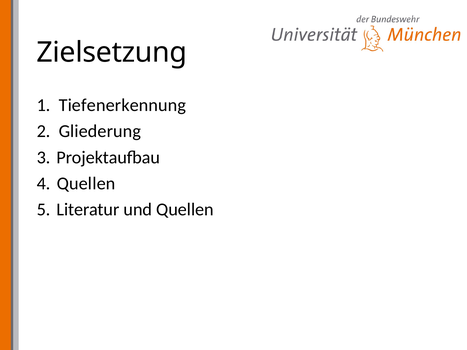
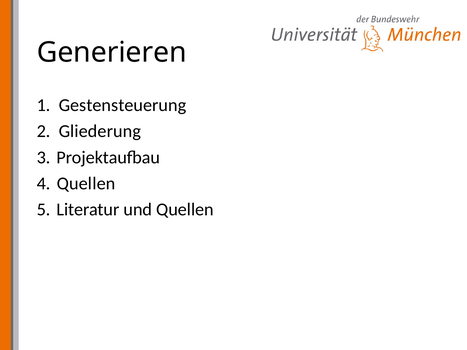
Zielsetzung: Zielsetzung -> Generieren
Tiefenerkennung: Tiefenerkennung -> Gestensteuerung
